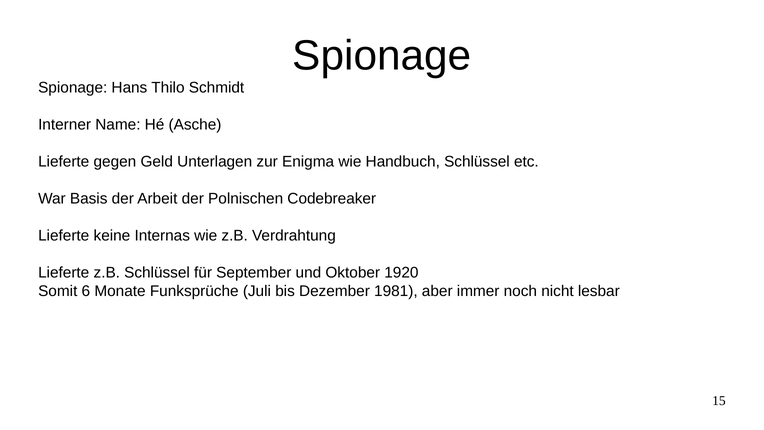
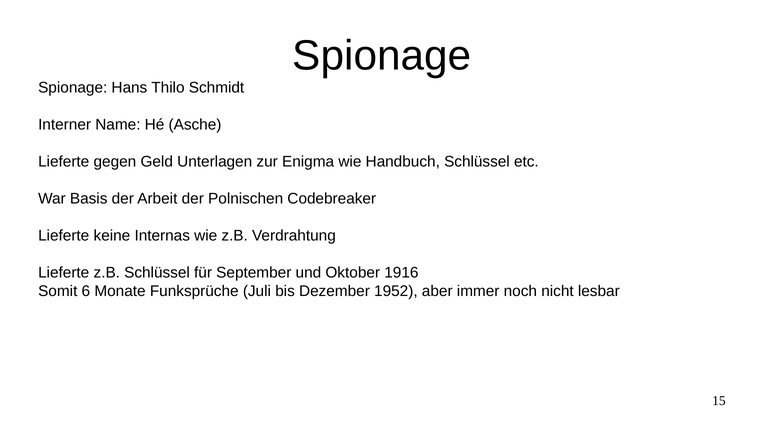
1920: 1920 -> 1916
1981: 1981 -> 1952
